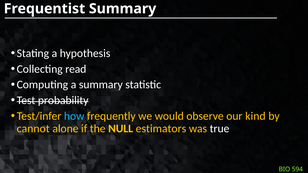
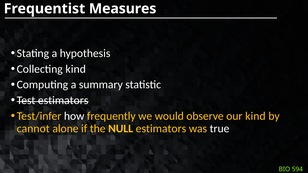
Frequentist Summary: Summary -> Measures
Collecting read: read -> kind
Test probability: probability -> estimators
how colour: light blue -> white
